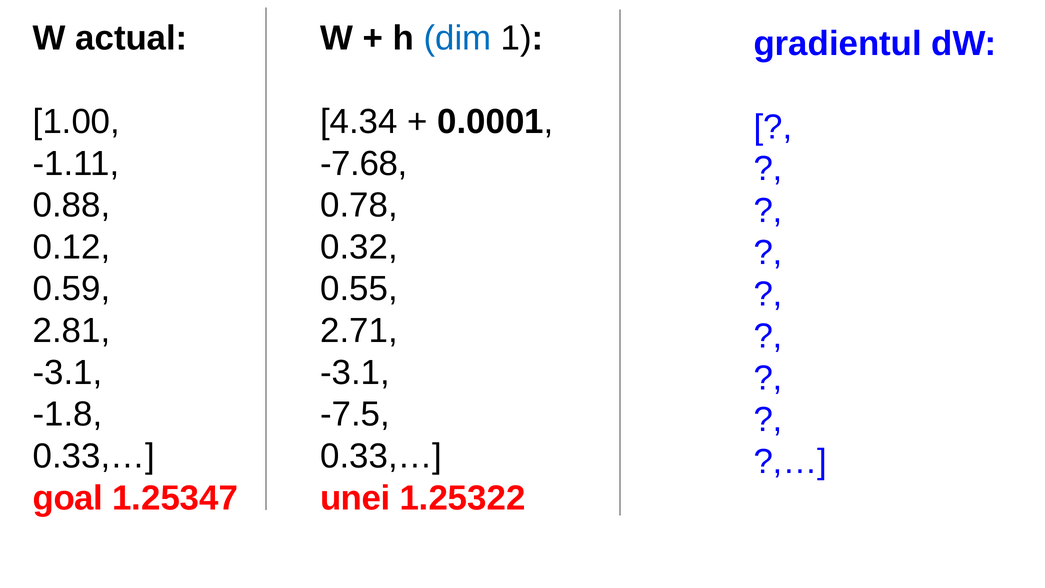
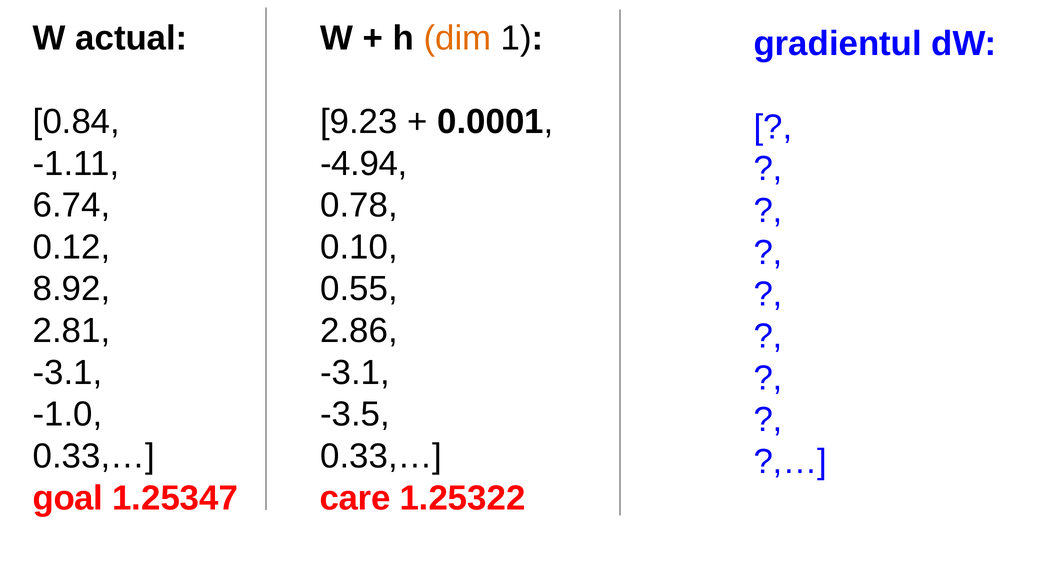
dim colour: blue -> orange
1.00: 1.00 -> 0.84
4.34: 4.34 -> 9.23
-7.68: -7.68 -> -4.94
0.88: 0.88 -> 6.74
0.32: 0.32 -> 0.10
0.59: 0.59 -> 8.92
2.71: 2.71 -> 2.86
-1.8: -1.8 -> -1.0
-7.5: -7.5 -> -3.5
unei: unei -> care
